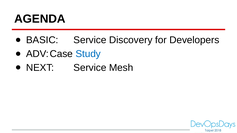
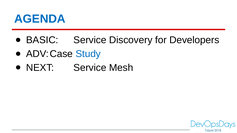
AGENDA colour: black -> blue
